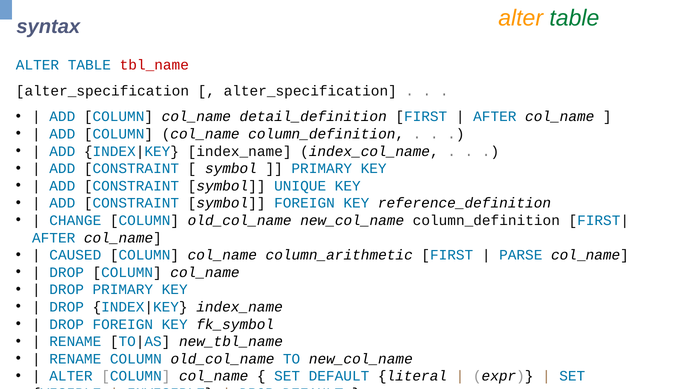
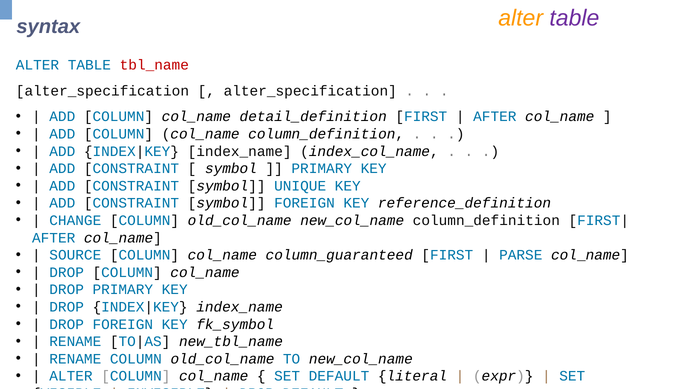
table at (574, 18) colour: green -> purple
CAUSED: CAUSED -> SOURCE
column_arithmetic: column_arithmetic -> column_guaranteed
